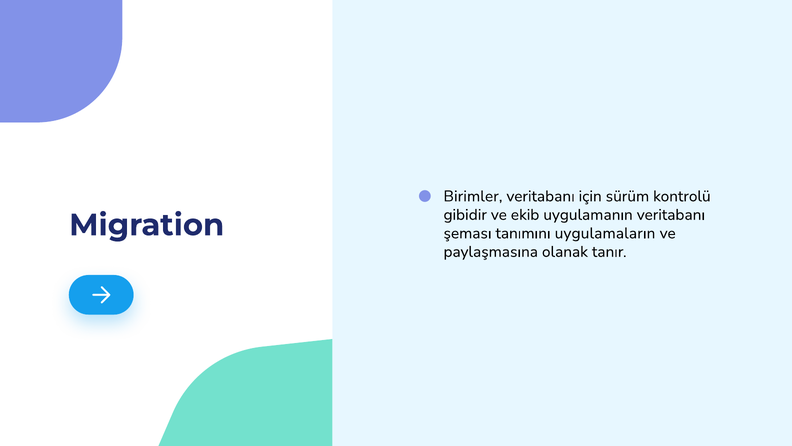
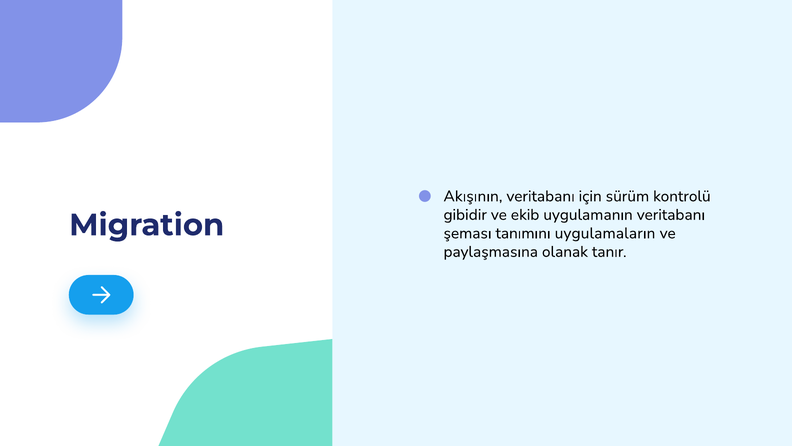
Birimler: Birimler -> Akışının
